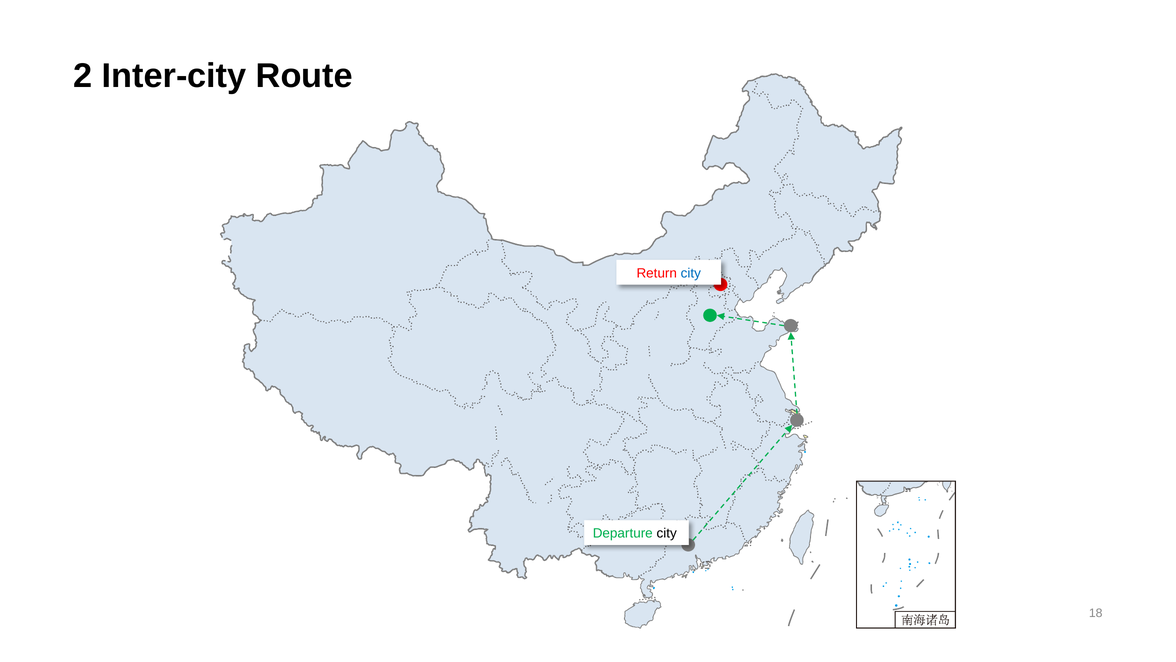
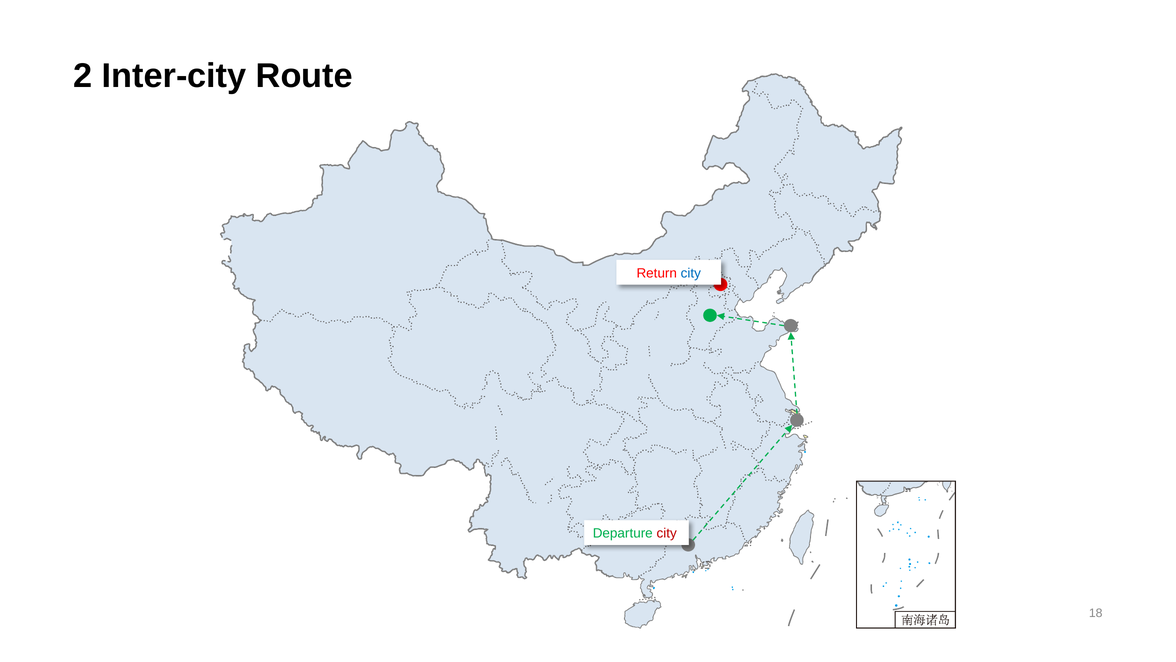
city at (667, 533) colour: black -> red
